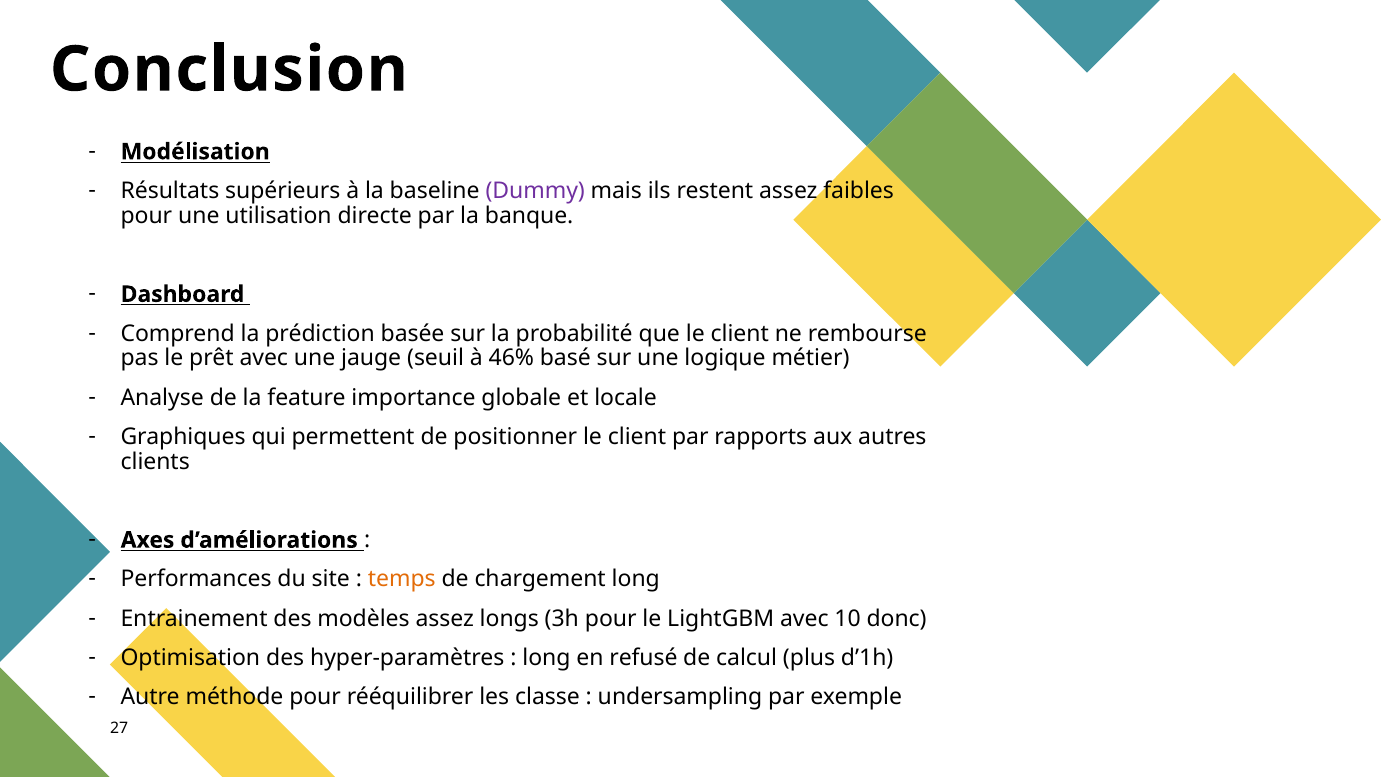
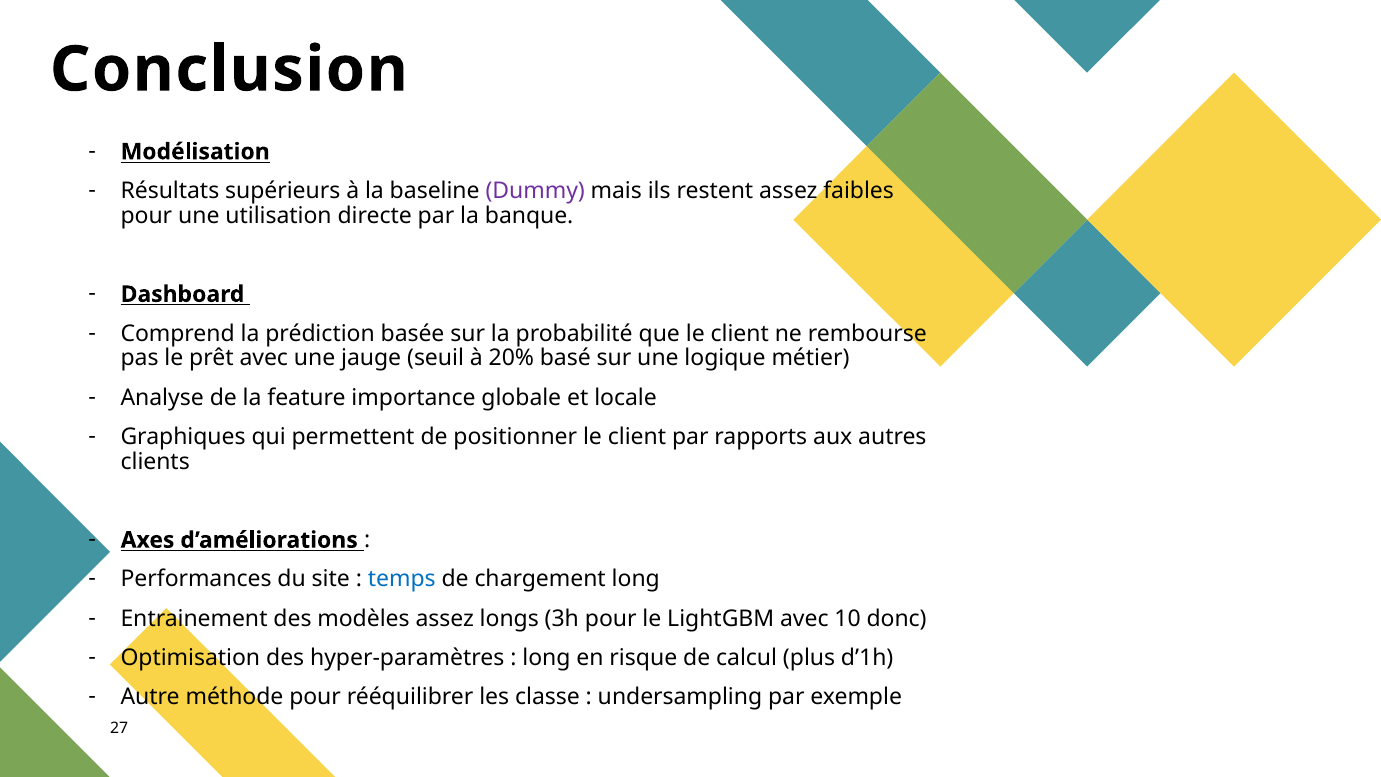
46%: 46% -> 20%
temps colour: orange -> blue
refusé: refusé -> risque
